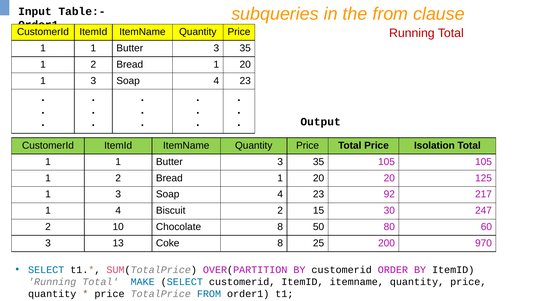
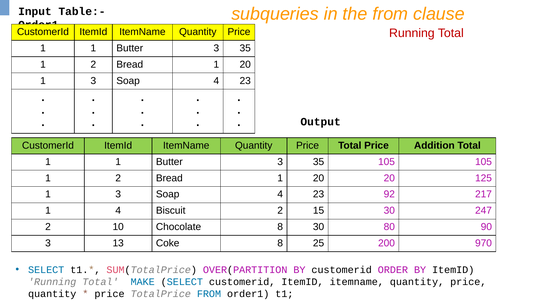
Isolation: Isolation -> Addition
8 50: 50 -> 30
60: 60 -> 90
